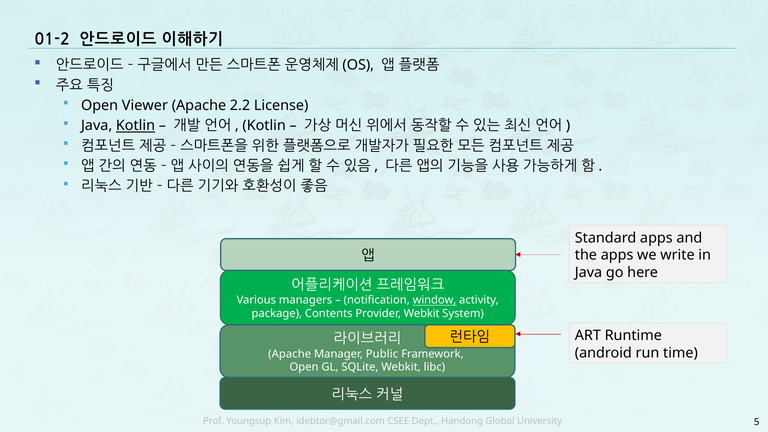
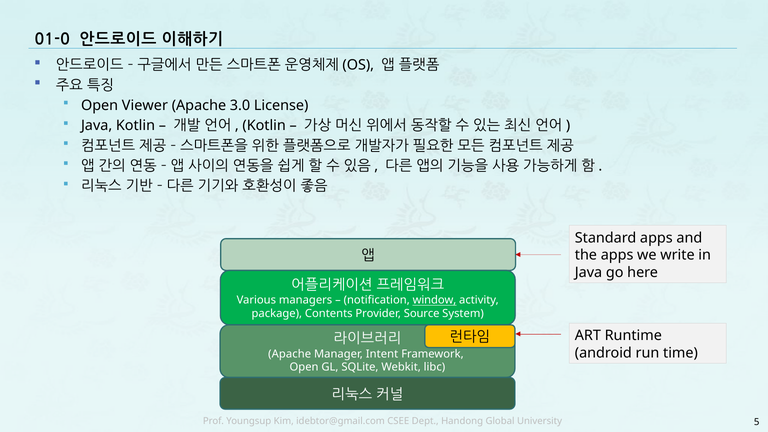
01-2: 01-2 -> 01-0
2.2: 2.2 -> 3.0
Kotlin at (135, 126) underline: present -> none
Provider Webkit: Webkit -> Source
Public: Public -> Intent
